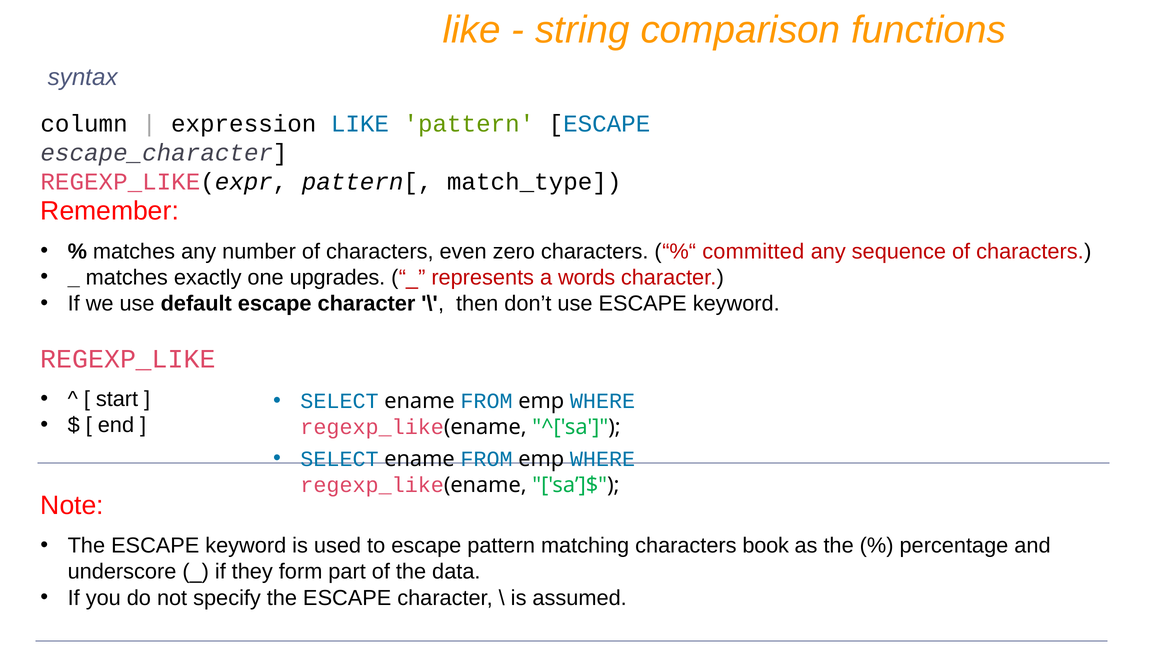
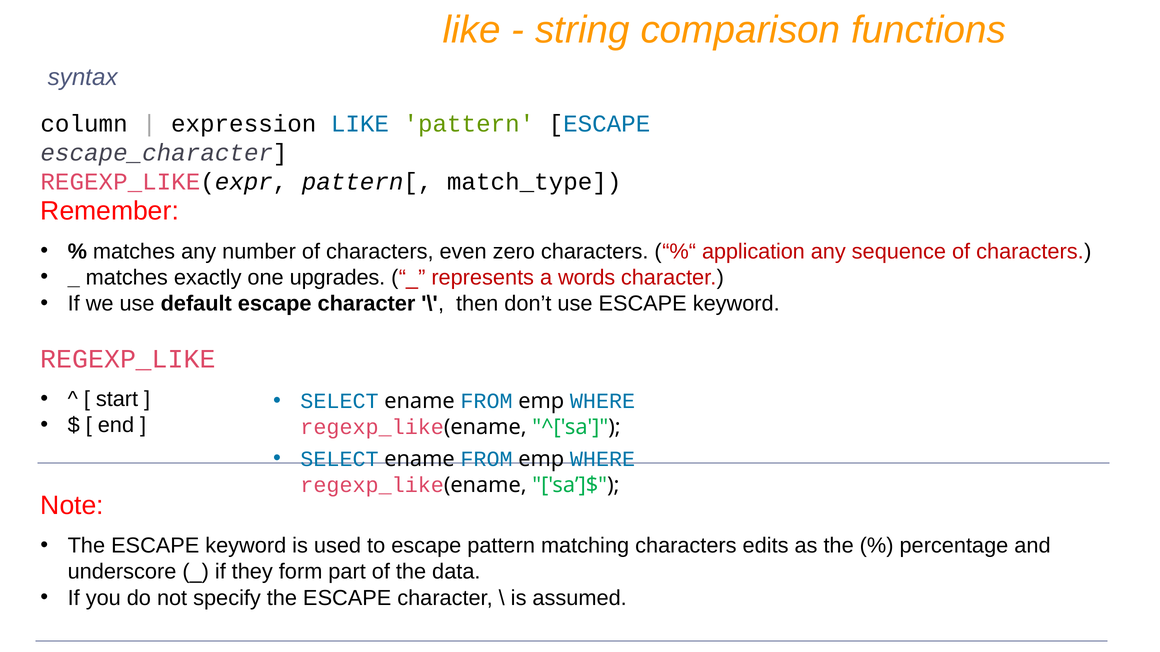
committed: committed -> application
book: book -> edits
